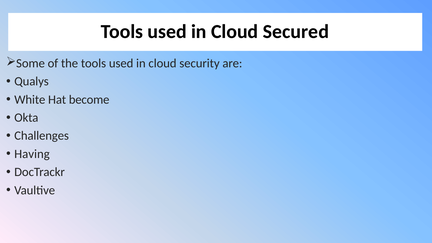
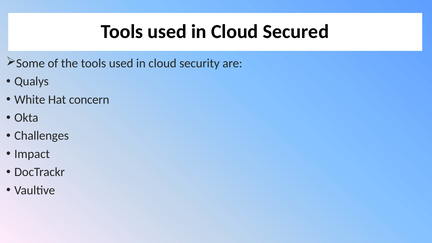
become: become -> concern
Having: Having -> Impact
